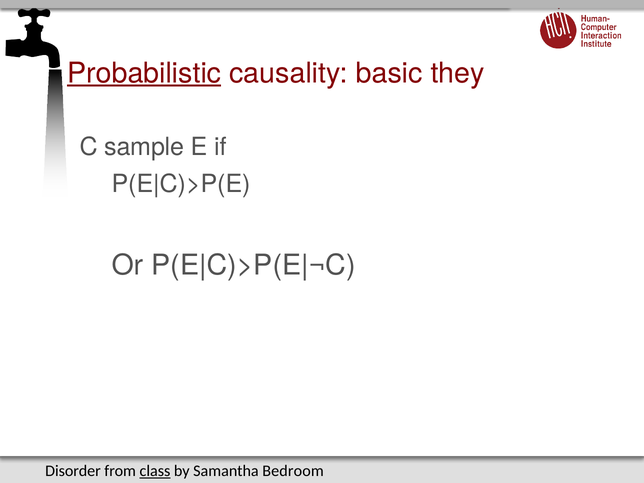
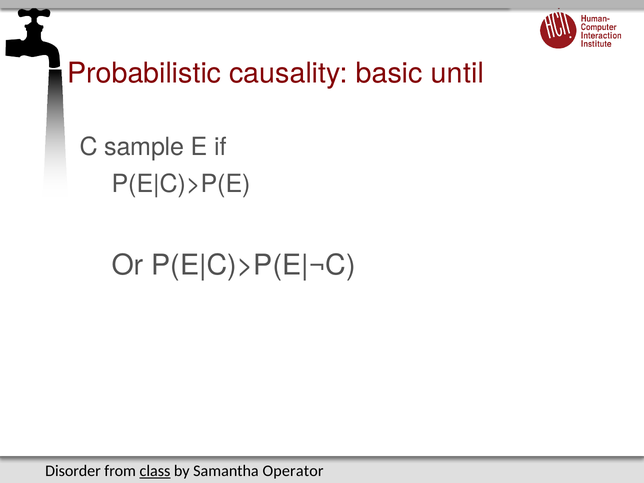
Probabilistic underline: present -> none
they: they -> until
Bedroom: Bedroom -> Operator
